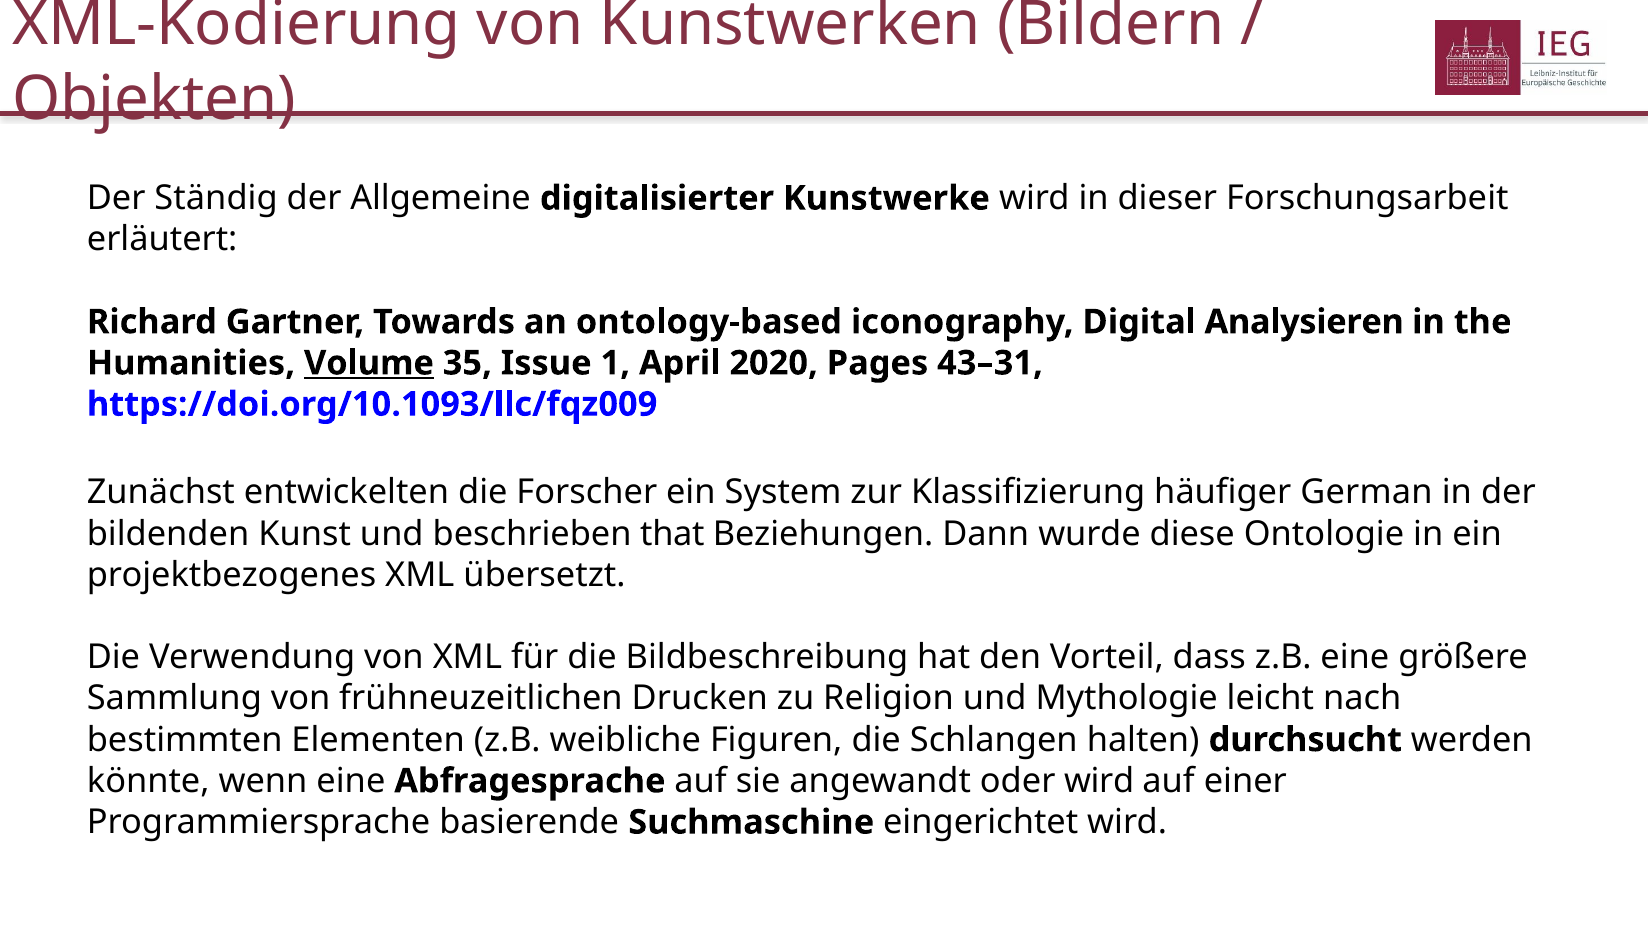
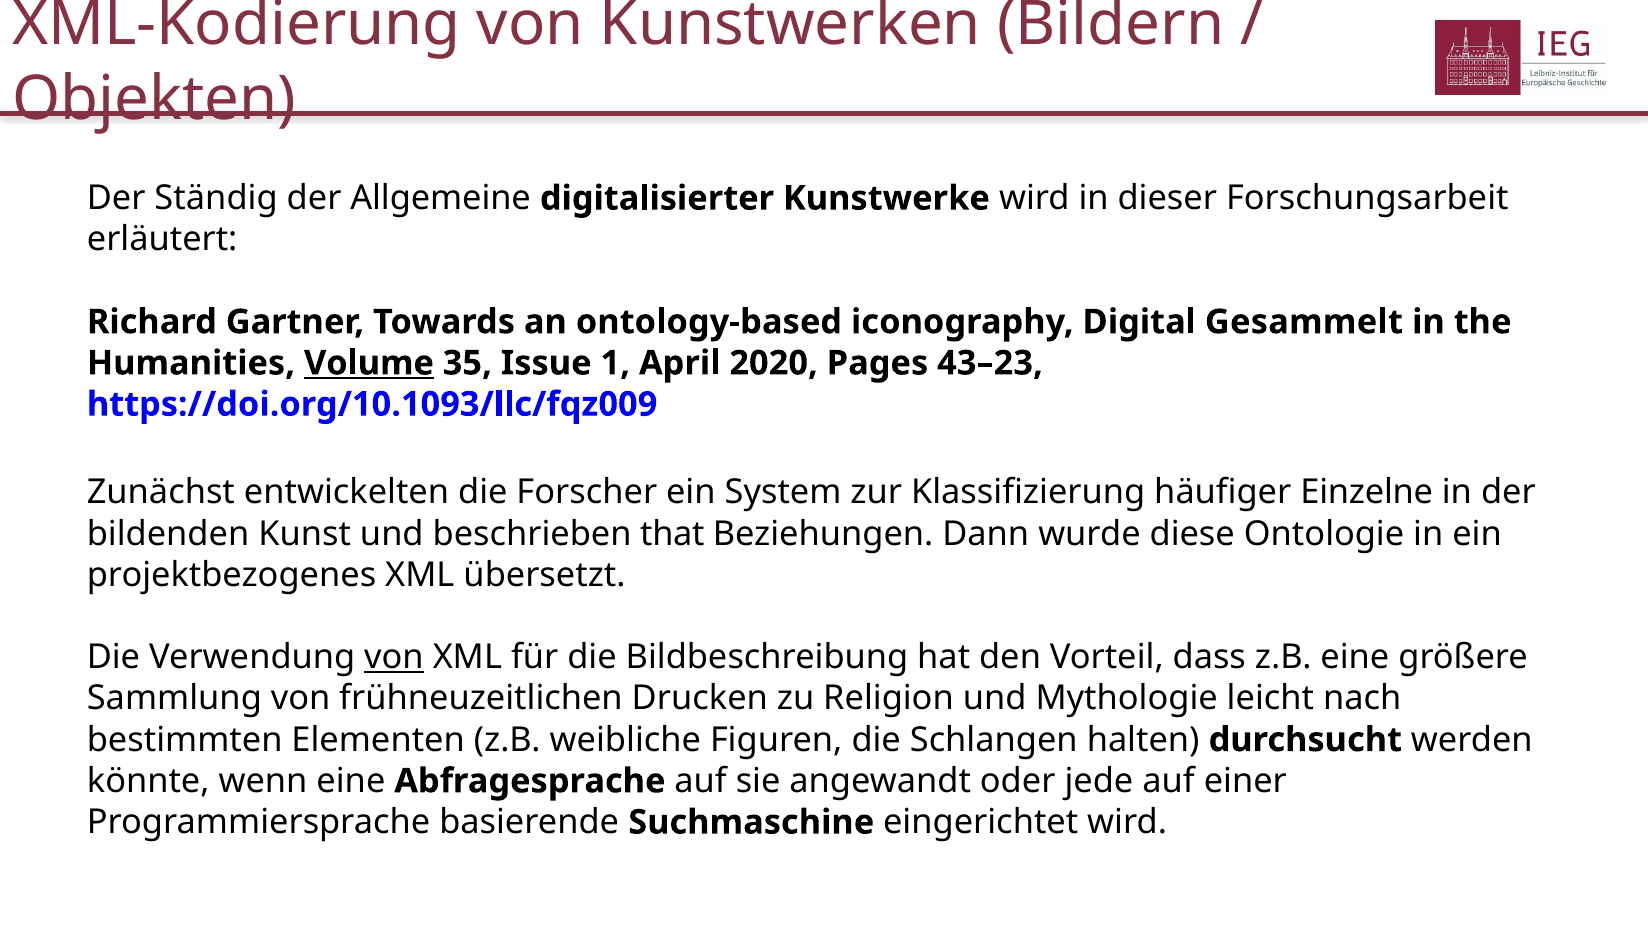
Analysieren: Analysieren -> Gesammelt
43–31: 43–31 -> 43–23
German: German -> Einzelne
von at (394, 657) underline: none -> present
oder wird: wird -> jede
